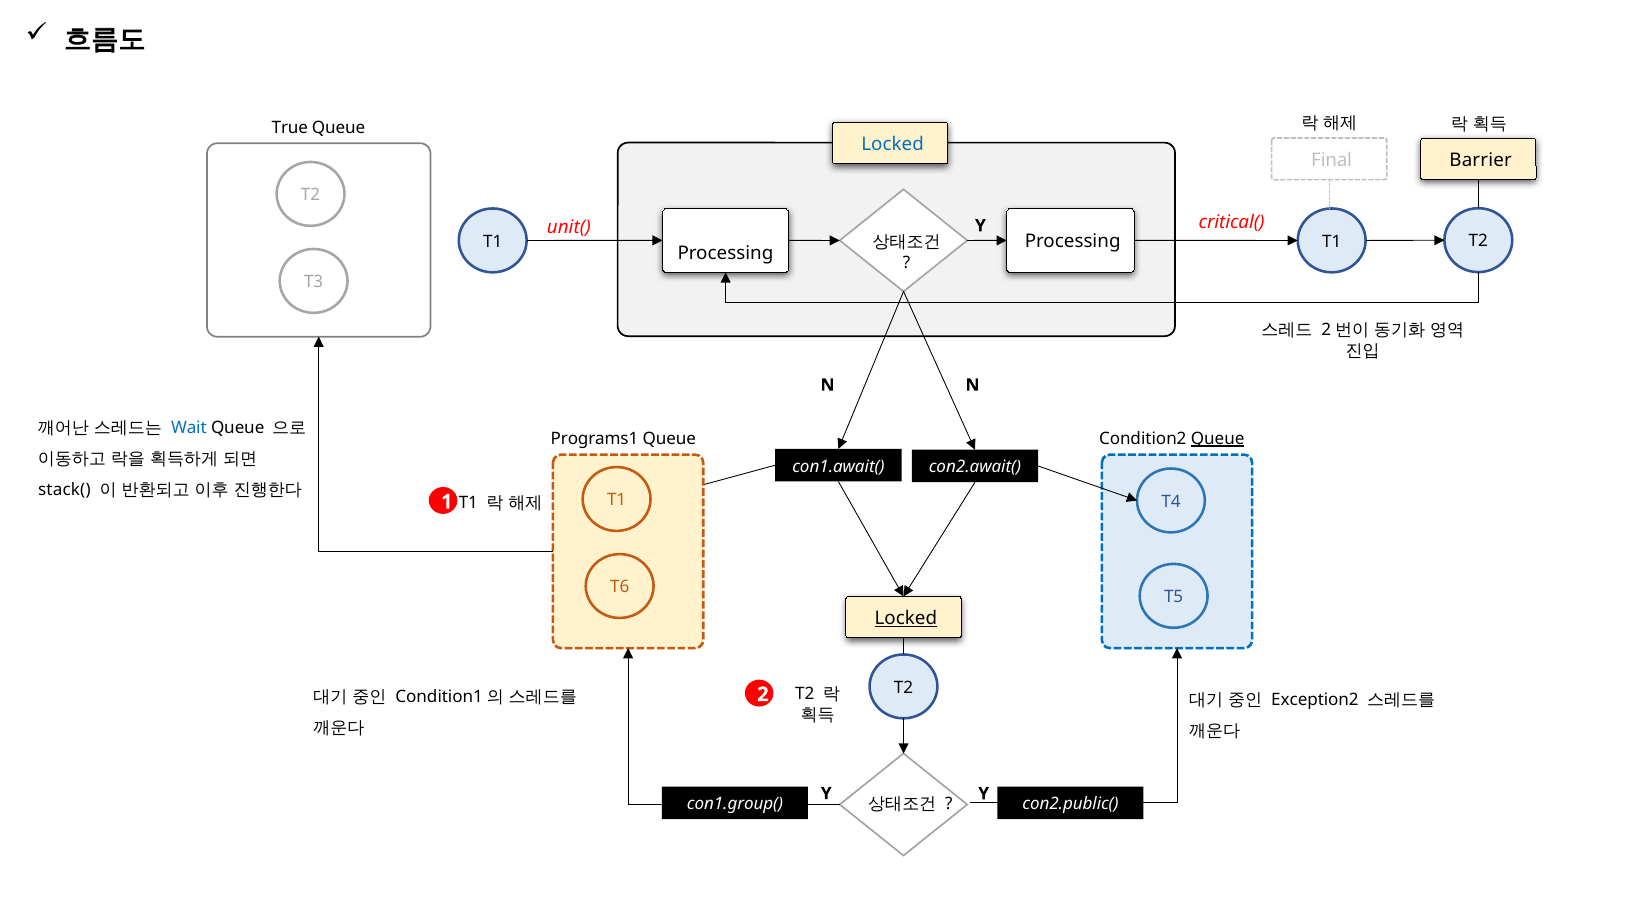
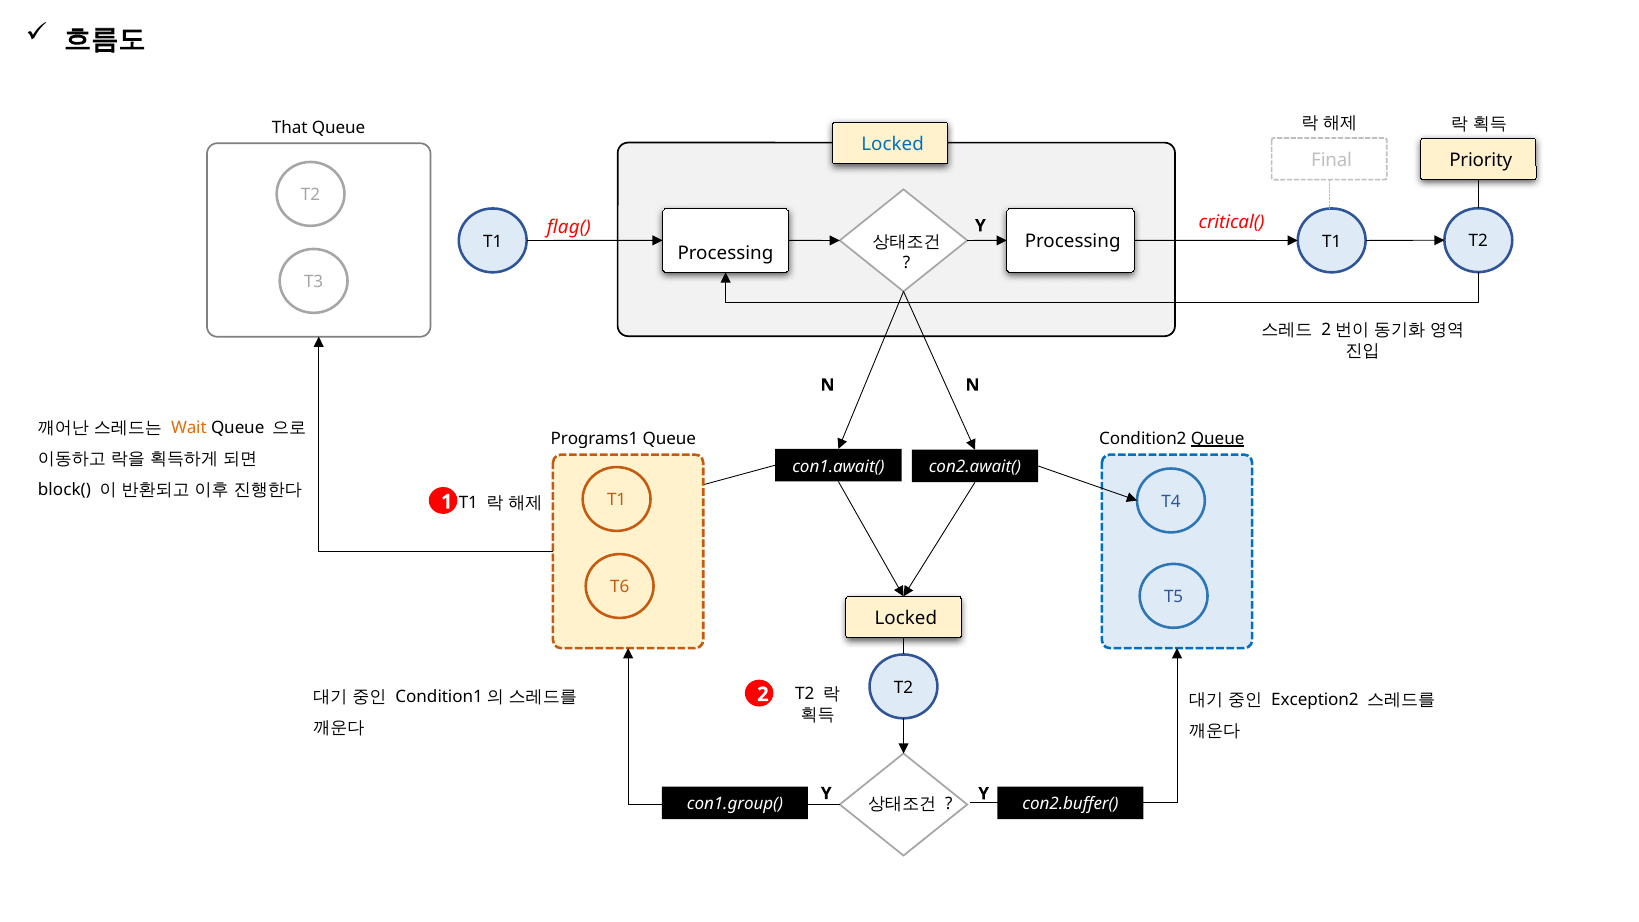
True: True -> That
Barrier: Barrier -> Priority
unit(: unit( -> flag(
Wait colour: blue -> orange
stack(: stack( -> block(
Locked at (906, 618) underline: present -> none
con2.public(: con2.public( -> con2.buffer(
